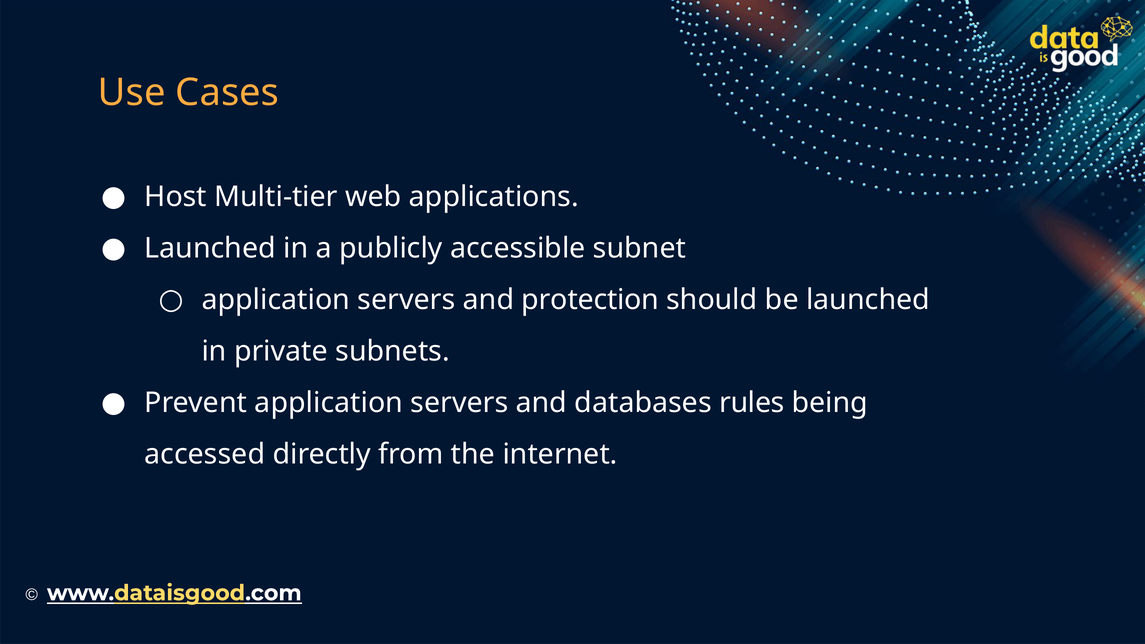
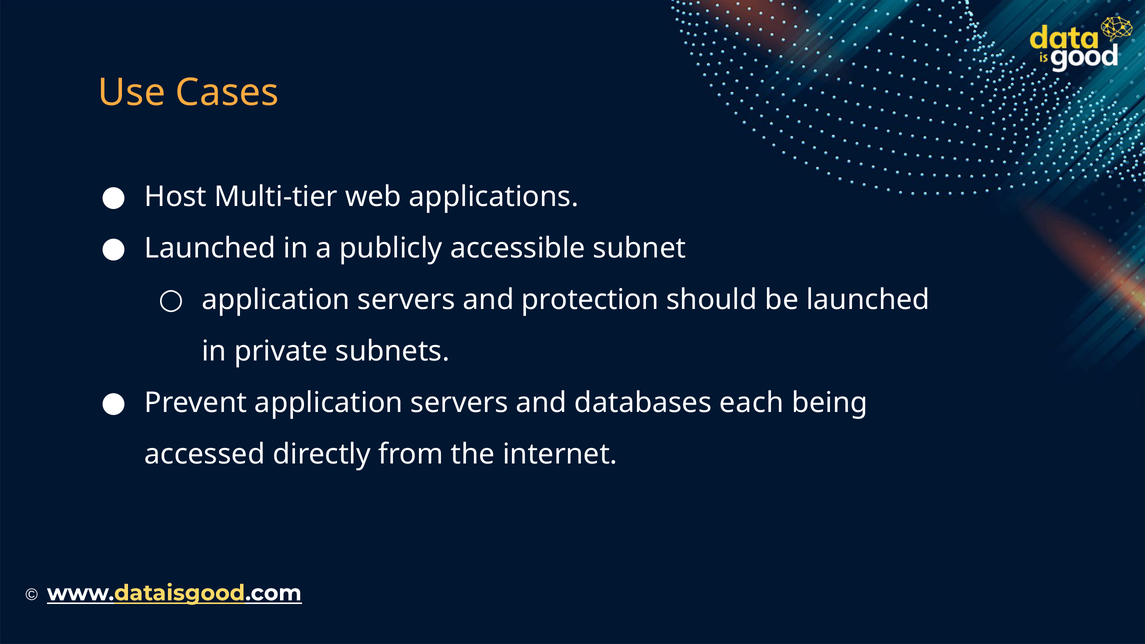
rules: rules -> each
